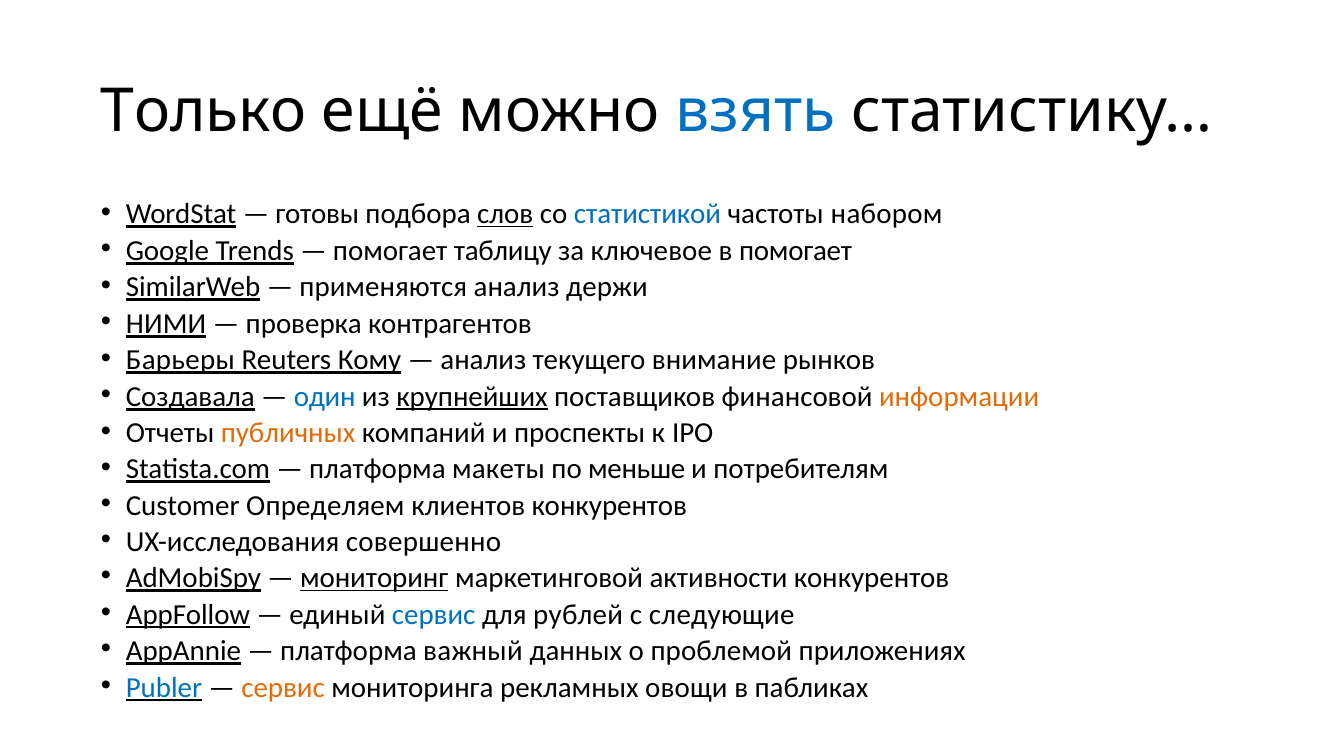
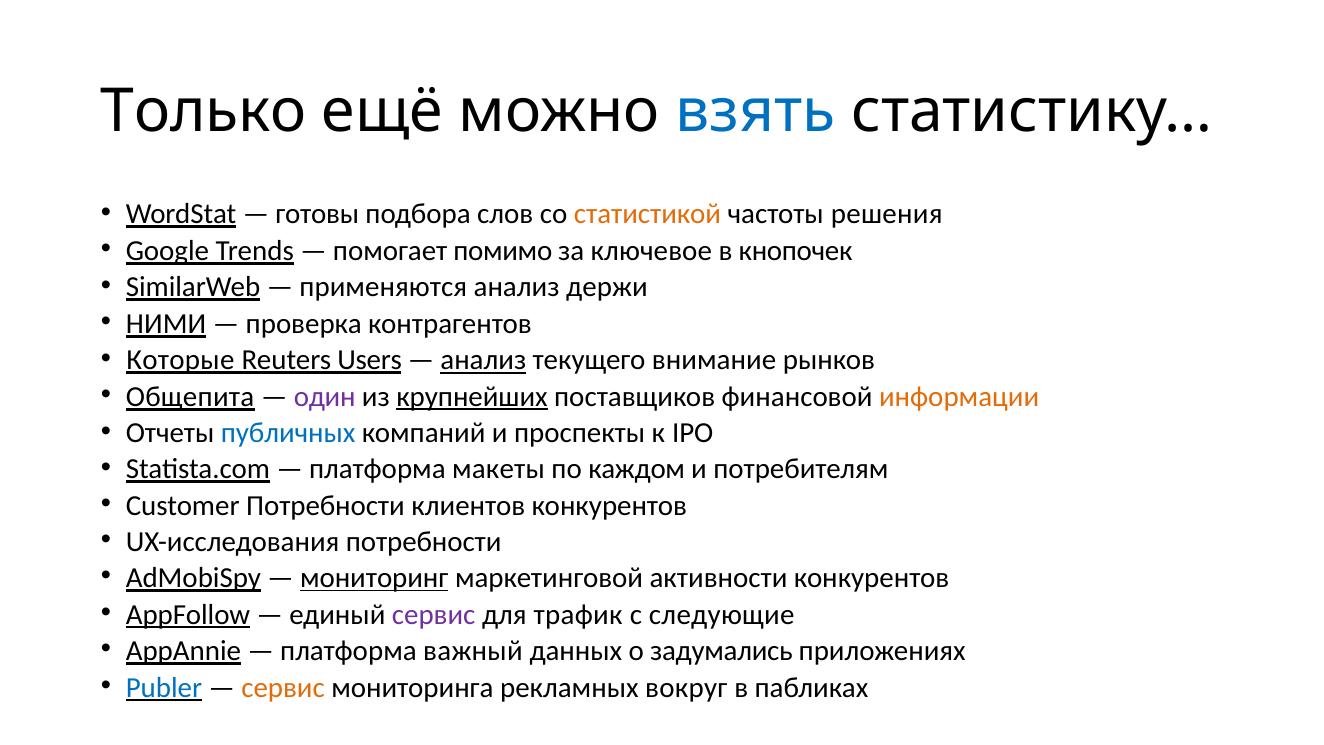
слов underline: present -> none
статистикой colour: blue -> orange
набором: набором -> решения
таблицу: таблицу -> помимо
в помогает: помогает -> кнопочек
Барьеры: Барьеры -> Которые
Кому: Кому -> Users
анализ at (483, 360) underline: none -> present
Создавала: Создавала -> Общепита
один colour: blue -> purple
публичных colour: orange -> blue
меньше: меньше -> каждом
Customer Определяем: Определяем -> Потребности
UX-исследования совершенно: совершенно -> потребности
сервис at (434, 614) colour: blue -> purple
рублей: рублей -> трафик
проблемой: проблемой -> задумались
овощи: овощи -> вокруг
